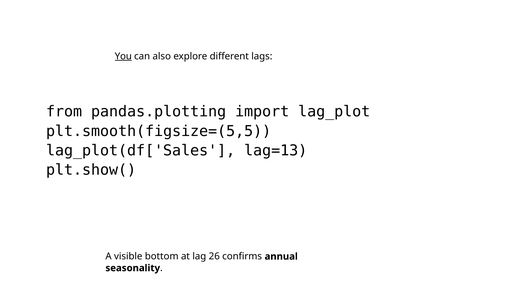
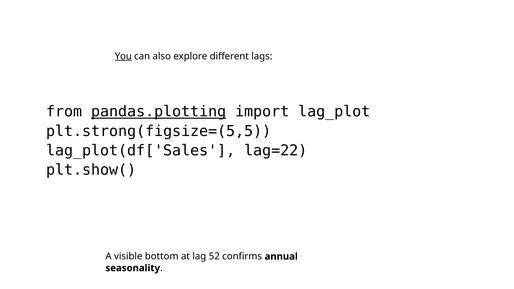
pandas.plotting underline: none -> present
plt.smooth(figsize=(5,5: plt.smooth(figsize=(5,5 -> plt.strong(figsize=(5,5
lag=13: lag=13 -> lag=22
26: 26 -> 52
